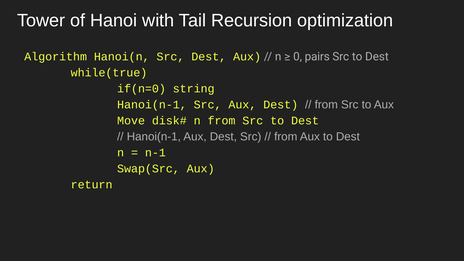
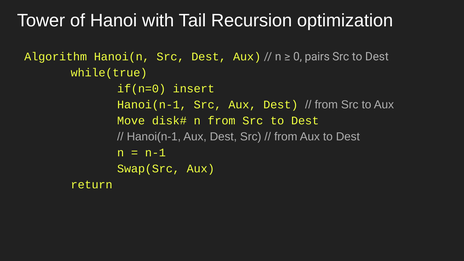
string: string -> insert
